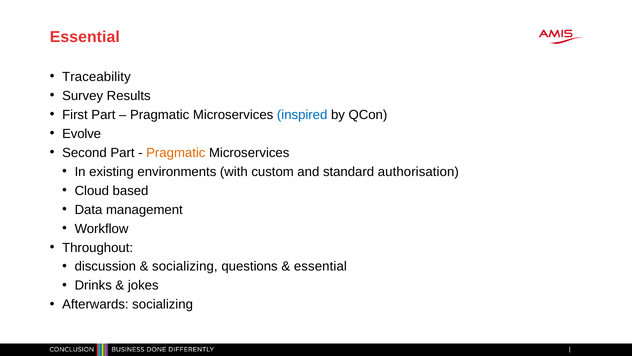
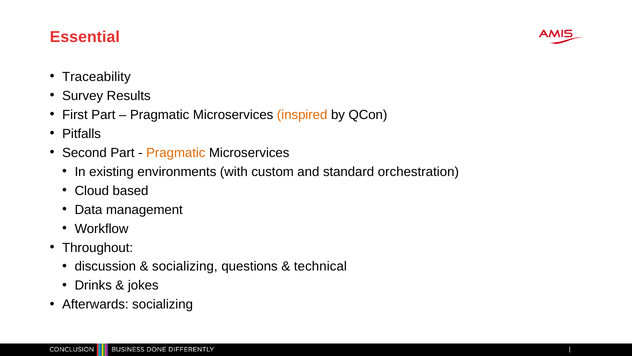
inspired colour: blue -> orange
Evolve: Evolve -> Pitfalls
authorisation: authorisation -> orchestration
essential at (320, 266): essential -> technical
